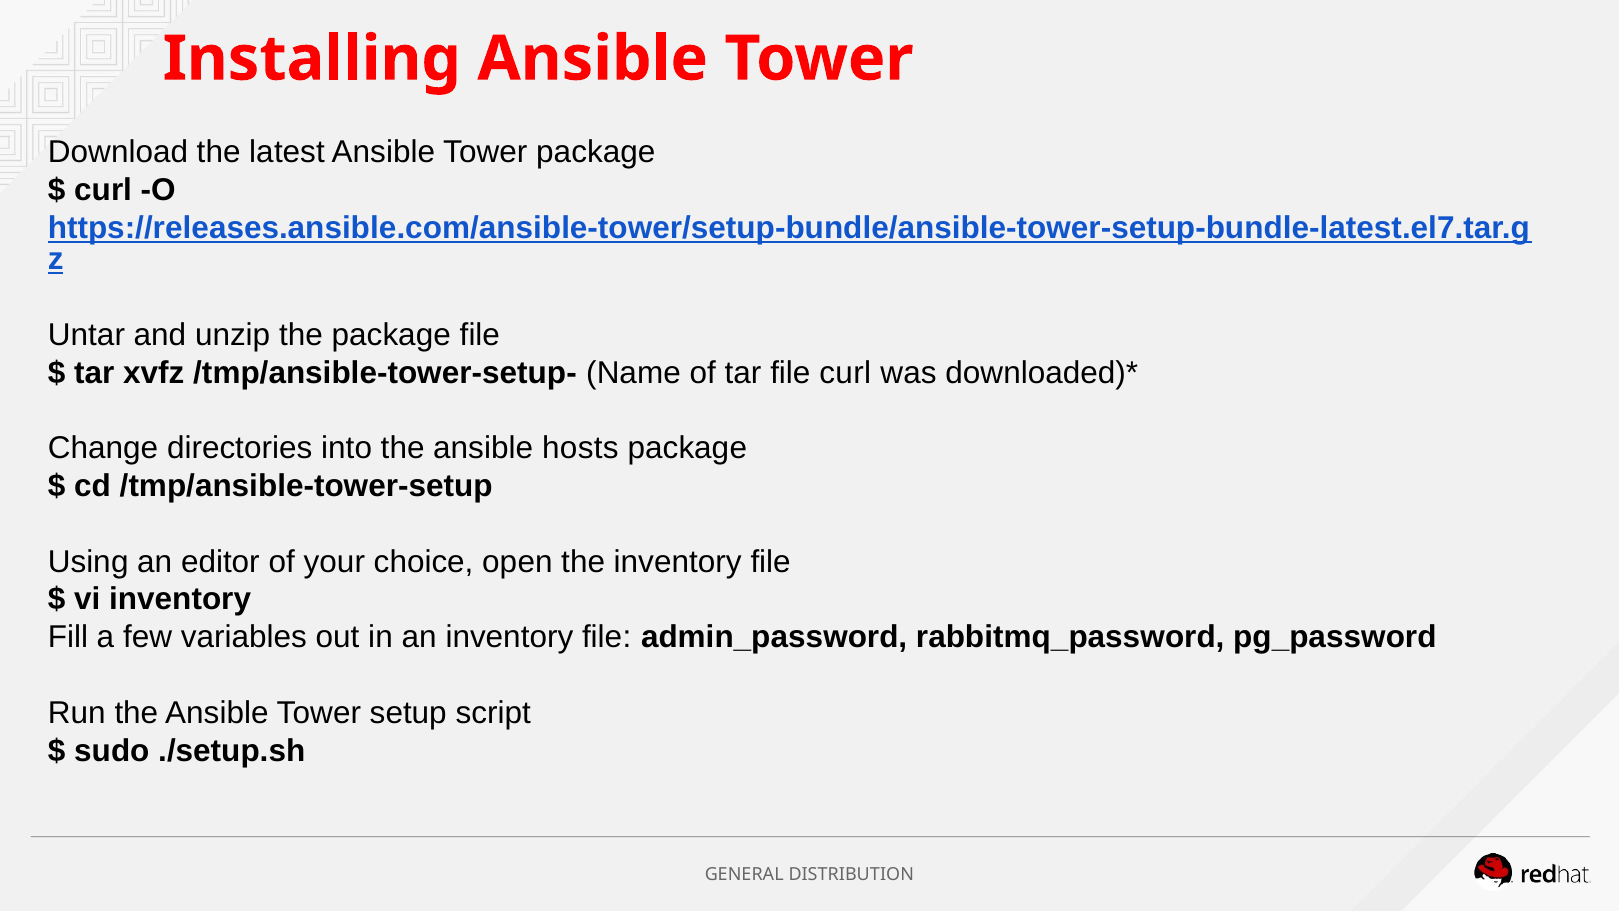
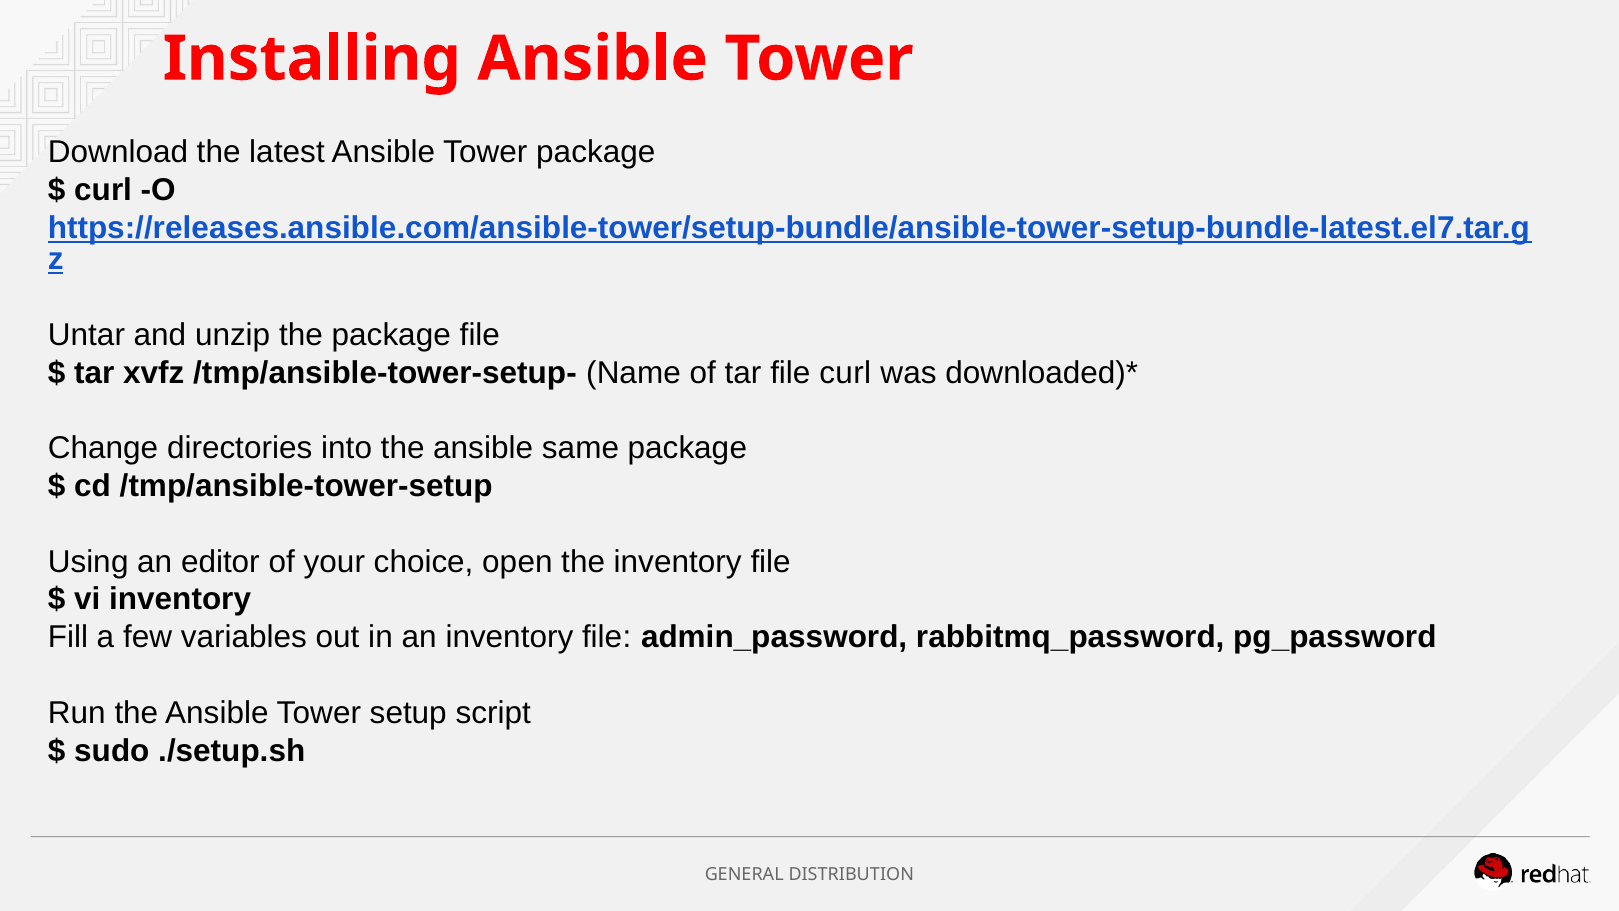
hosts: hosts -> same
